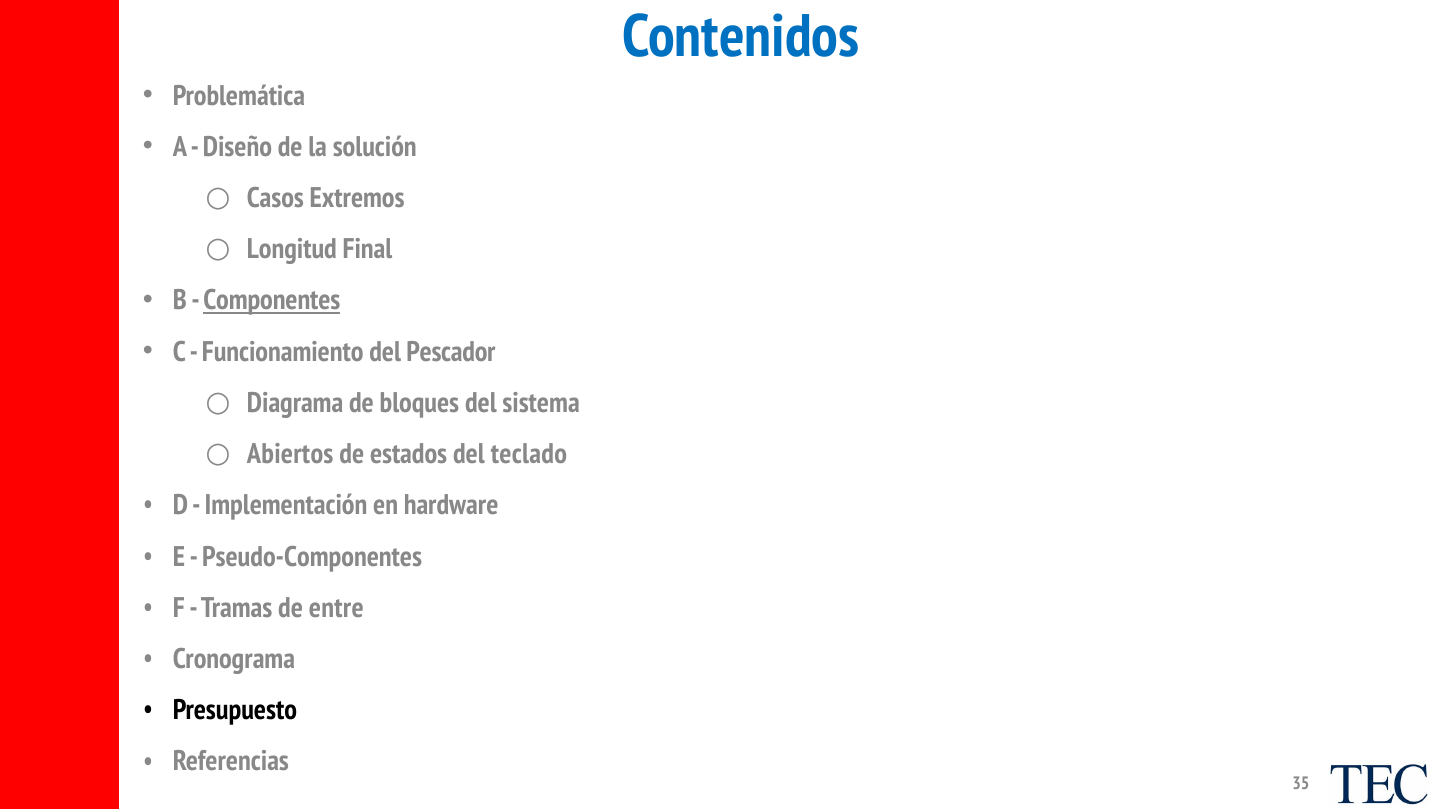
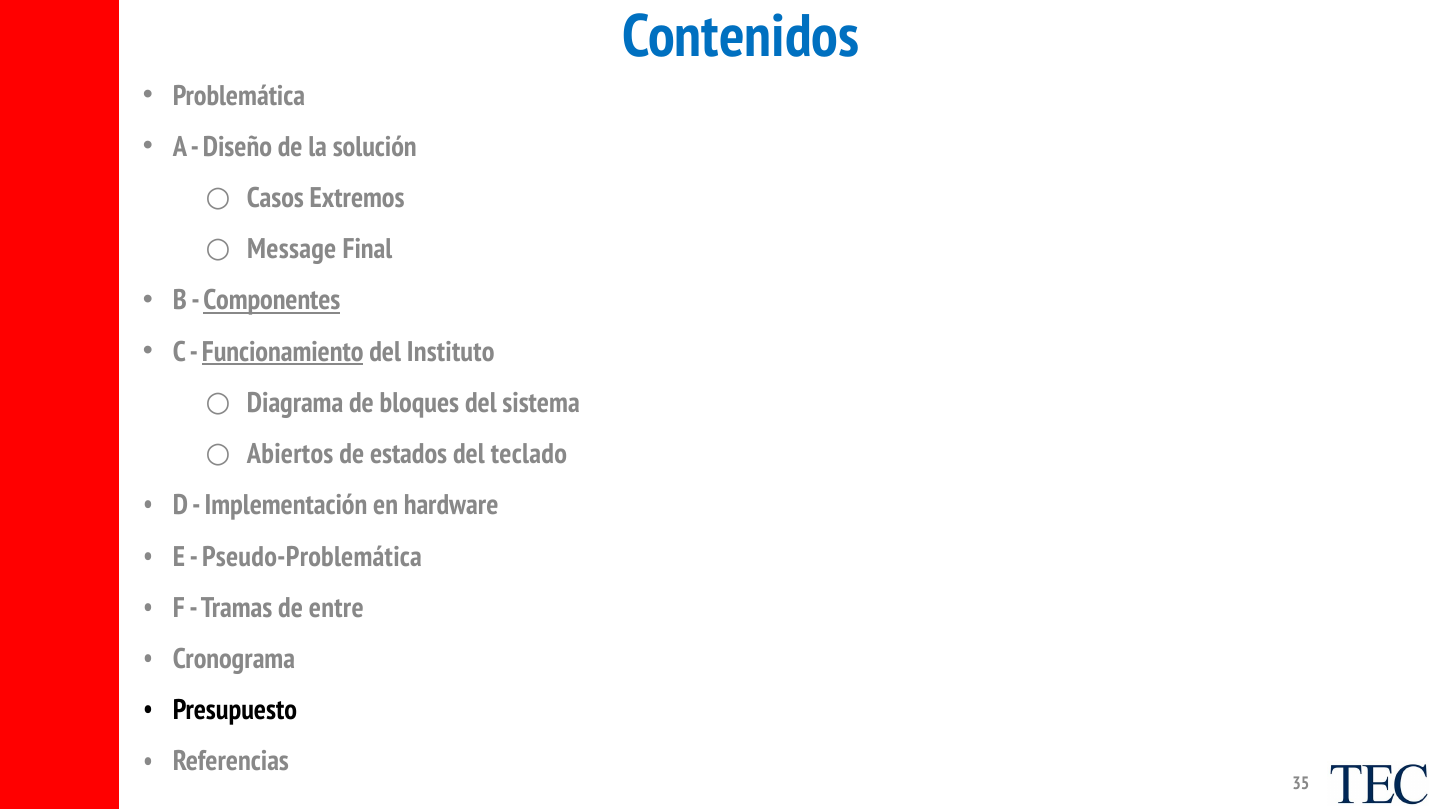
Longitud: Longitud -> Message
Funcionamiento underline: none -> present
Pescador: Pescador -> Instituto
Pseudo-Componentes: Pseudo-Componentes -> Pseudo-Problemática
